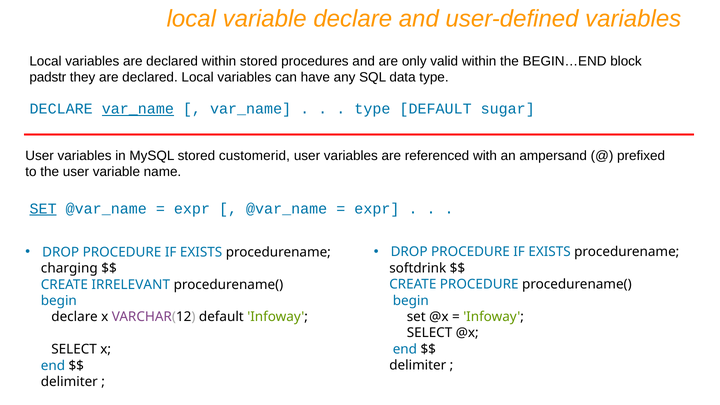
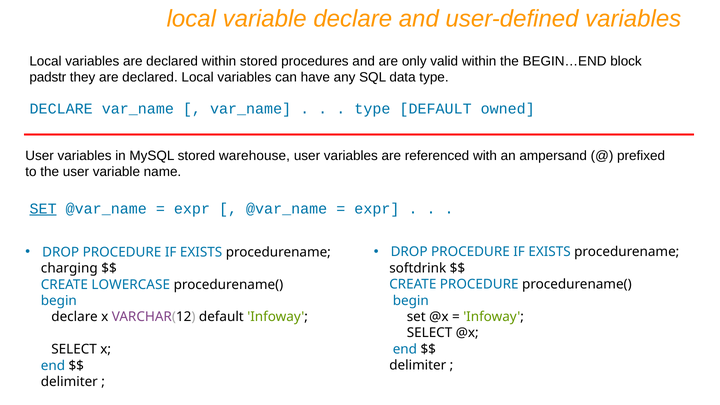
var_name at (138, 109) underline: present -> none
sugar: sugar -> owned
customerid: customerid -> warehouse
IRRELEVANT: IRRELEVANT -> LOWERCASE
